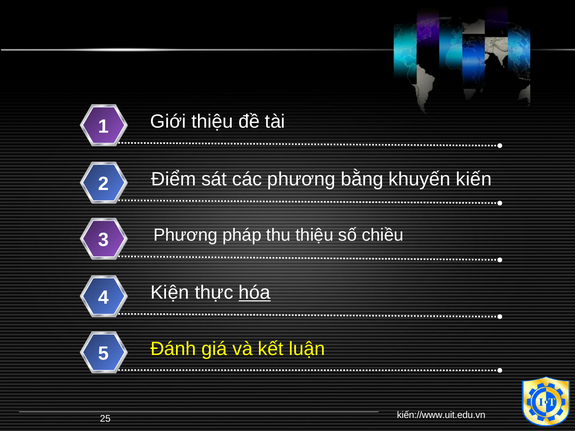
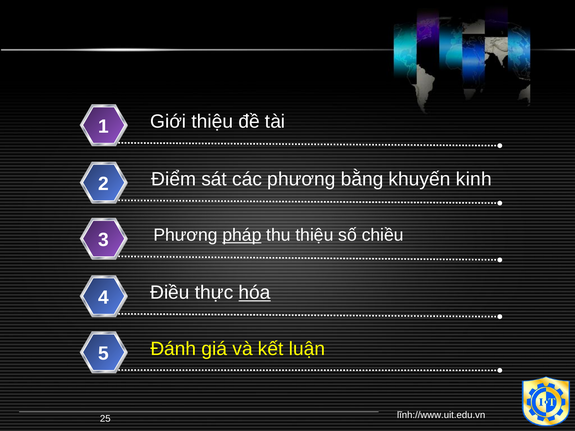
kiến: kiến -> kinh
pháp underline: none -> present
Kiện: Kiện -> Điều
kiến://www.uit.edu.vn: kiến://www.uit.edu.vn -> lĩnh://www.uit.edu.vn
